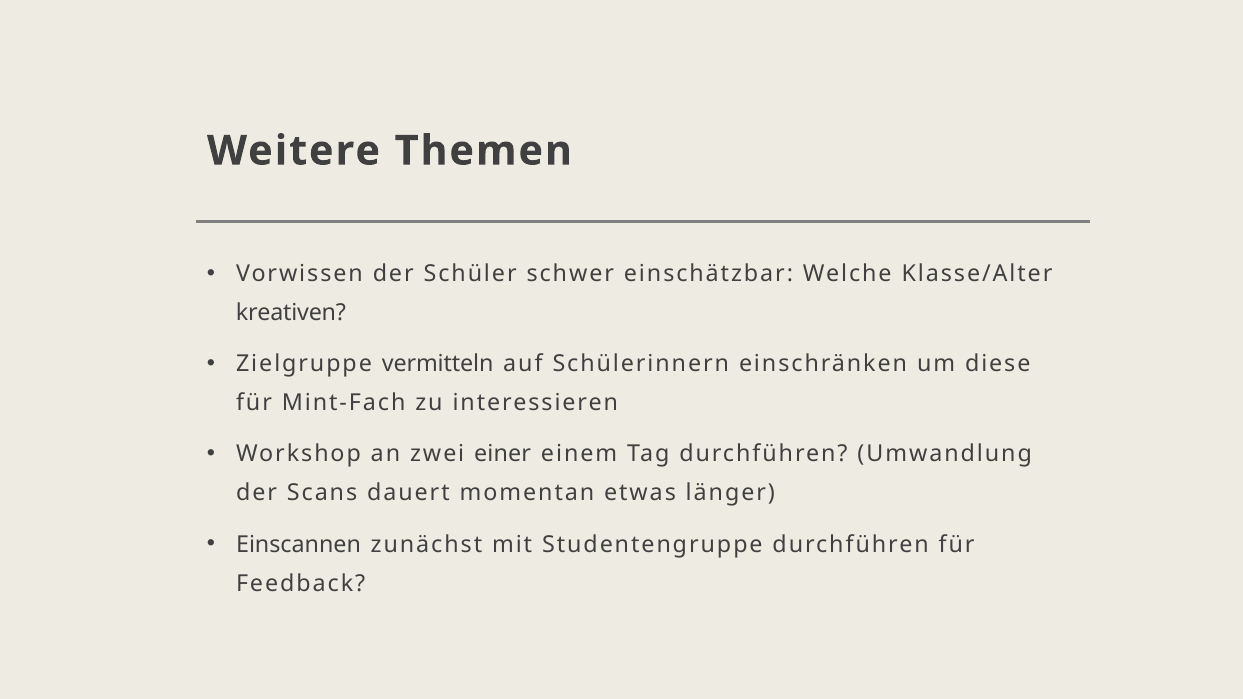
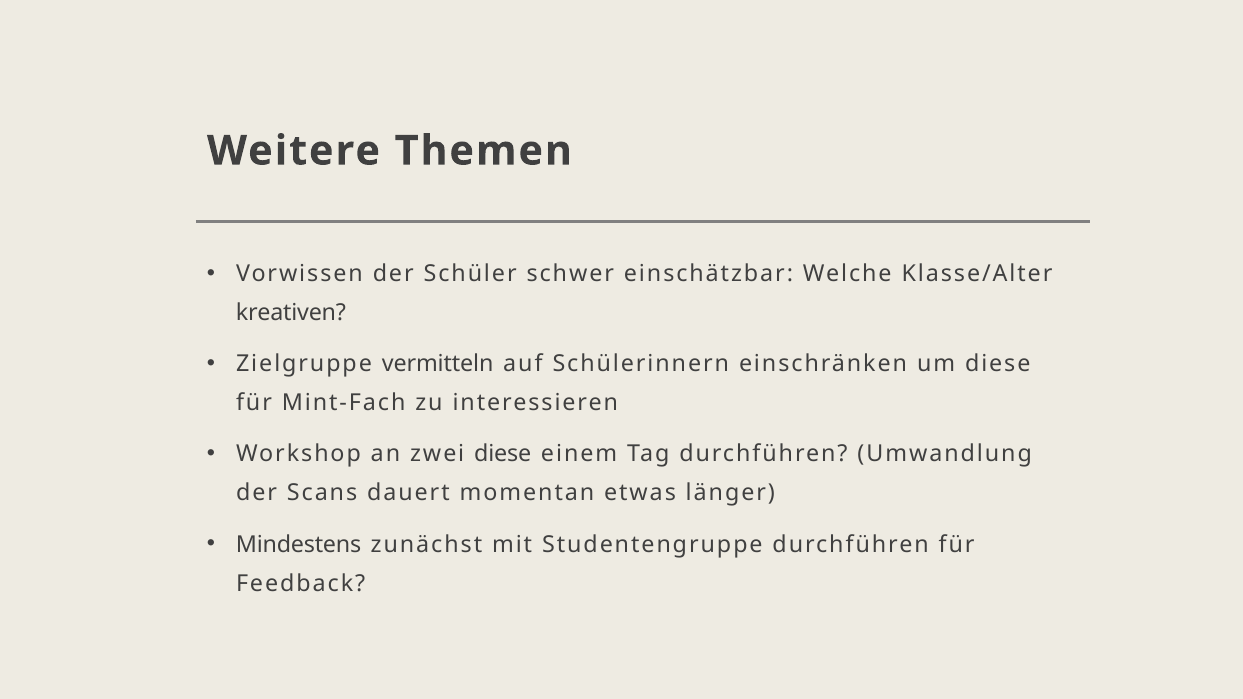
zwei einer: einer -> diese
Einscannen: Einscannen -> Mindestens
